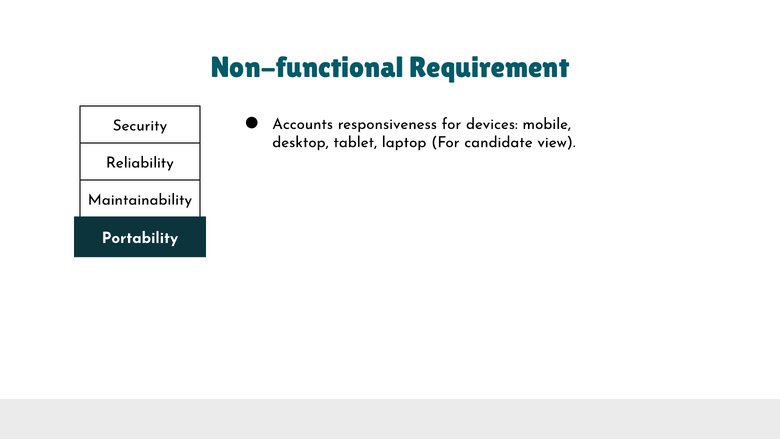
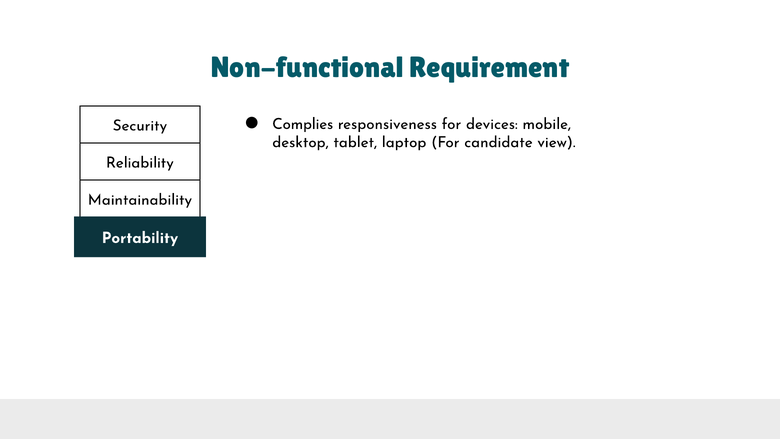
Accounts: Accounts -> Complies
